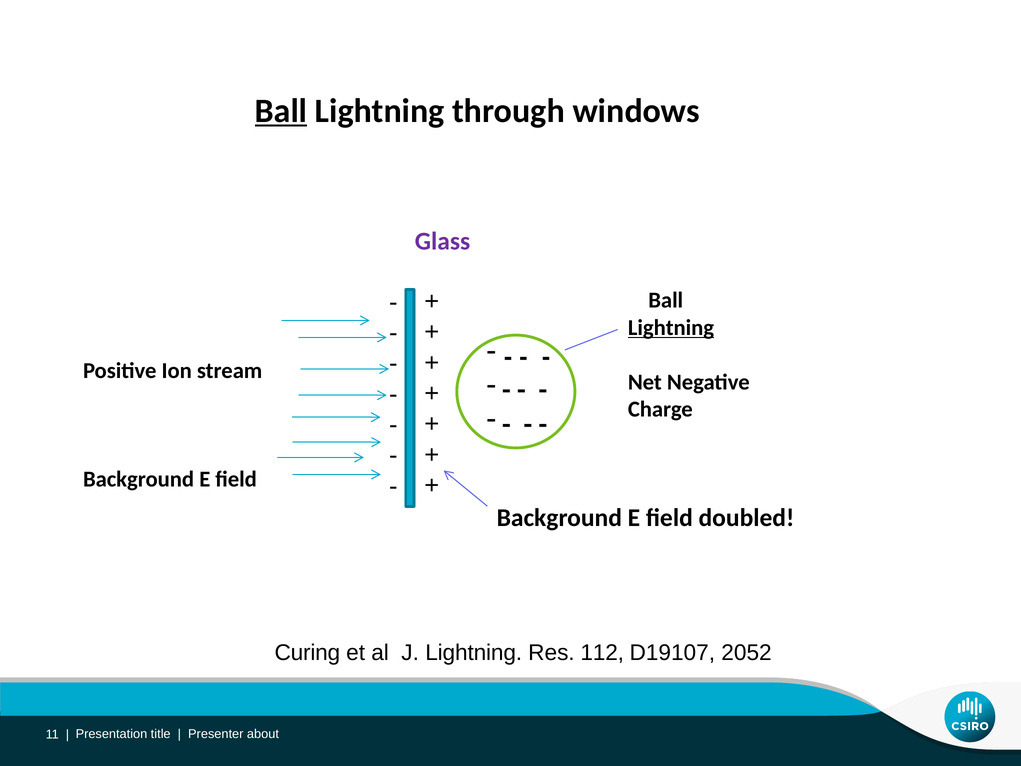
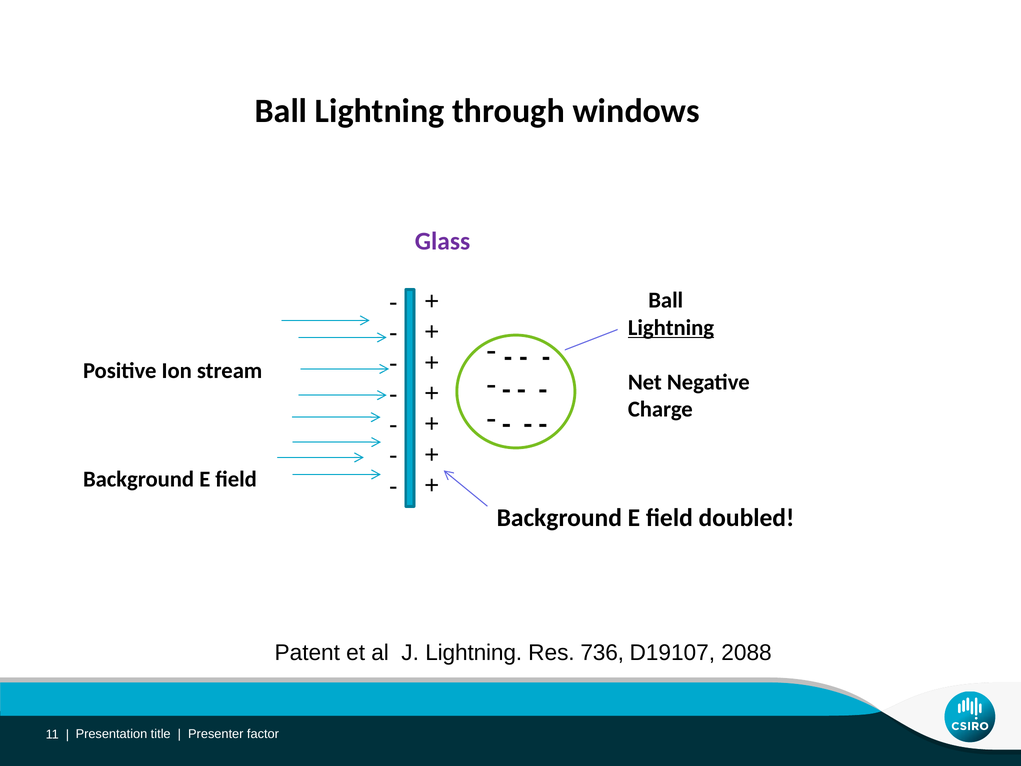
Ball at (281, 111) underline: present -> none
Curing: Curing -> Patent
112: 112 -> 736
2052: 2052 -> 2088
about: about -> factor
